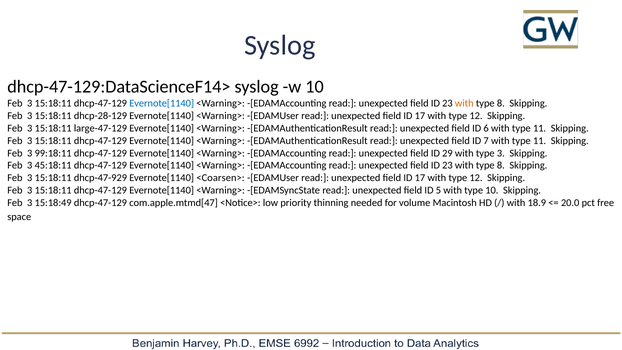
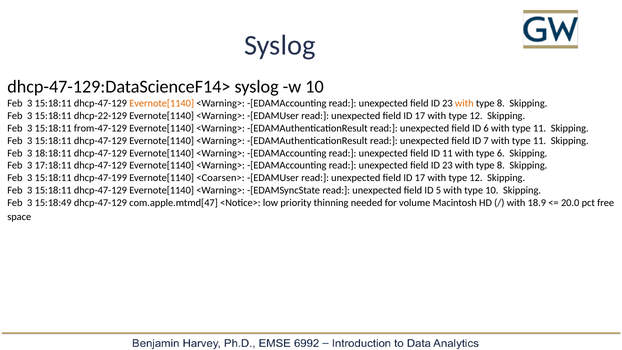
Evernote[1140 at (162, 103) colour: blue -> orange
dhcp-28-129: dhcp-28-129 -> dhcp-22-129
large-47-129: large-47-129 -> from-47-129
99:18:11: 99:18:11 -> 18:18:11
ID 29: 29 -> 11
type 3: 3 -> 6
45:18:11: 45:18:11 -> 17:18:11
dhcp-47-929: dhcp-47-929 -> dhcp-47-199
